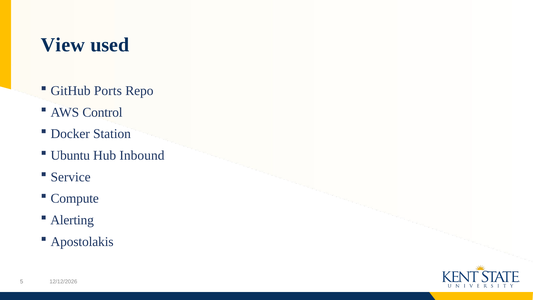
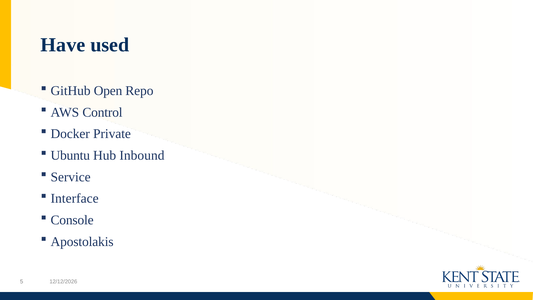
View: View -> Have
Ports: Ports -> Open
Station: Station -> Private
Compute: Compute -> Interface
Alerting: Alerting -> Console
